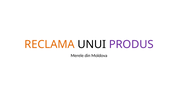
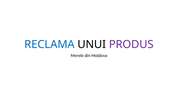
RECLAMA colour: orange -> blue
